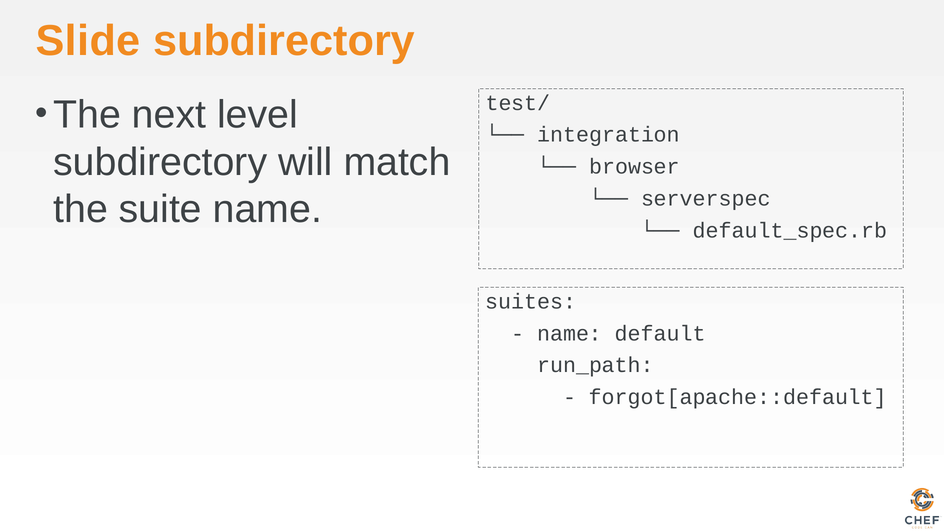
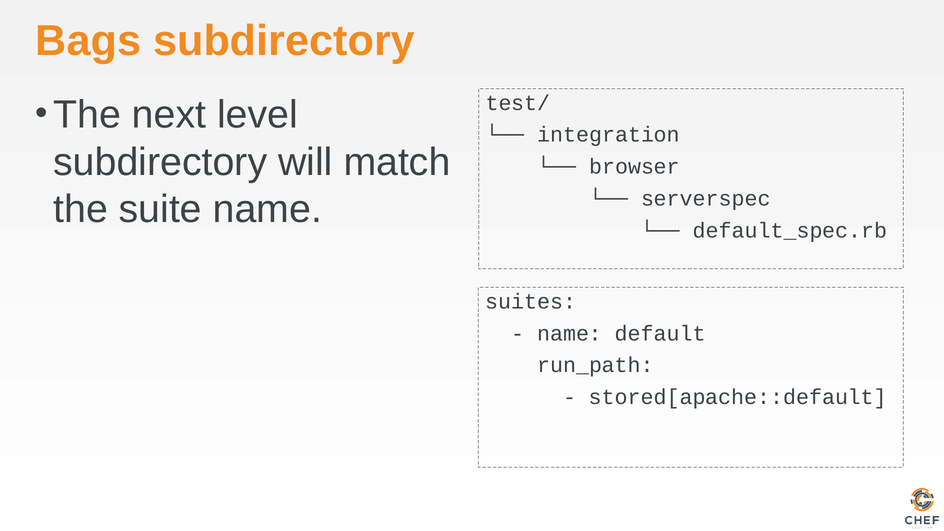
Slide: Slide -> Bags
forgot[apache::default: forgot[apache::default -> stored[apache::default
